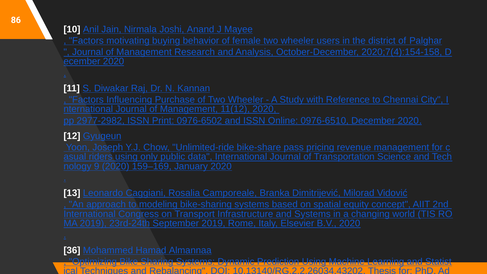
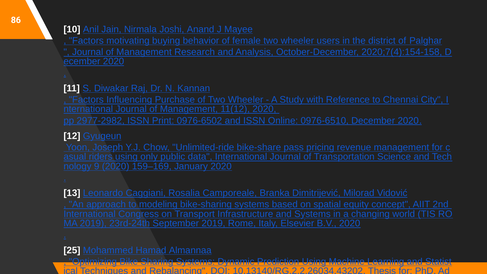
36: 36 -> 25
